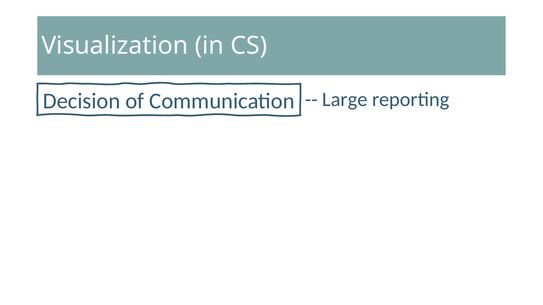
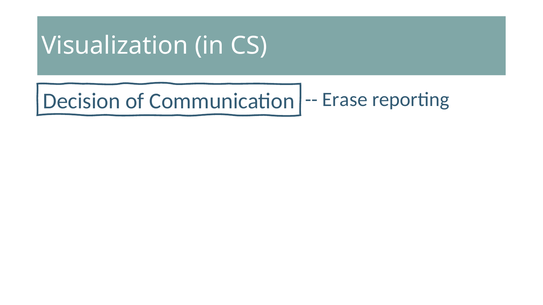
Large: Large -> Erase
